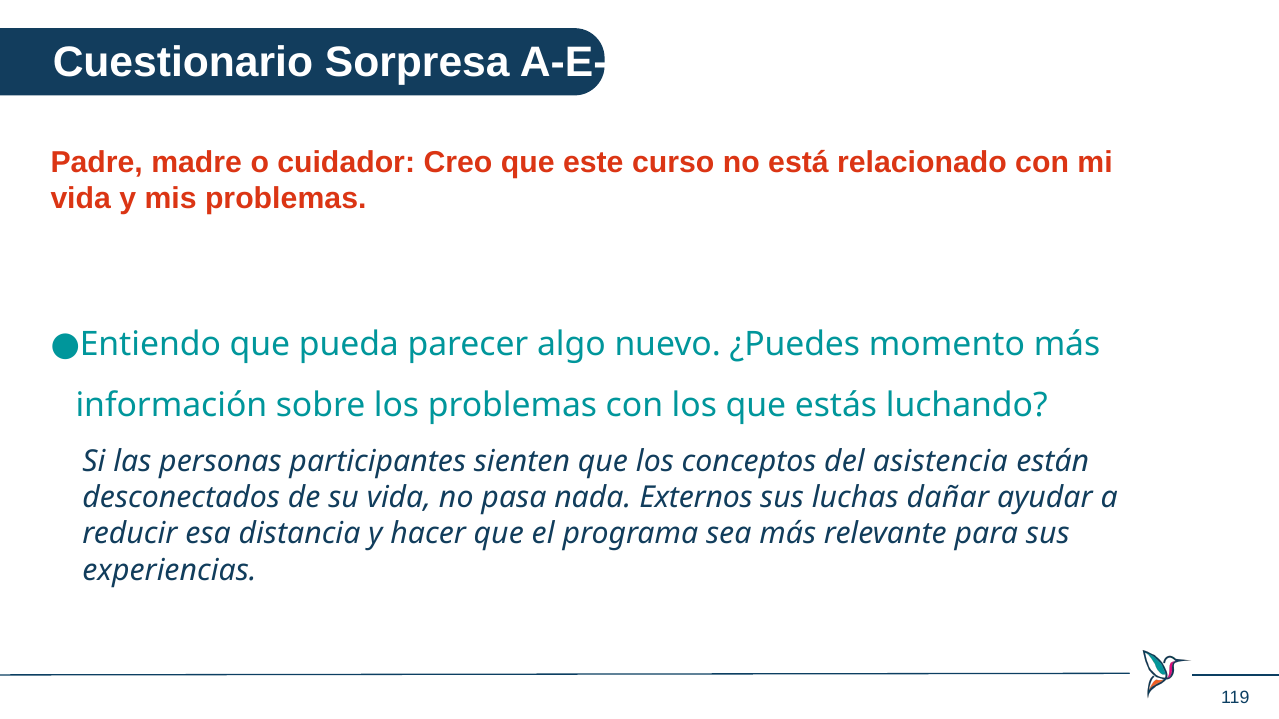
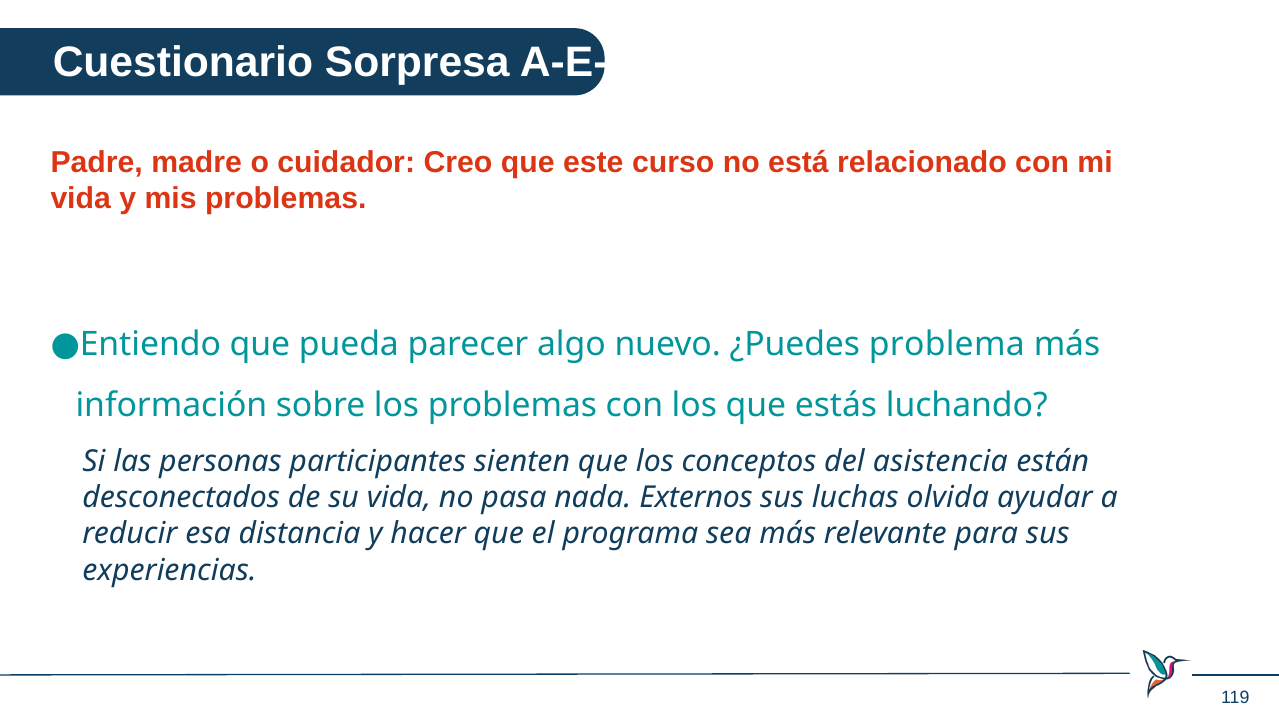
momento: momento -> problema
dañar: dañar -> olvida
